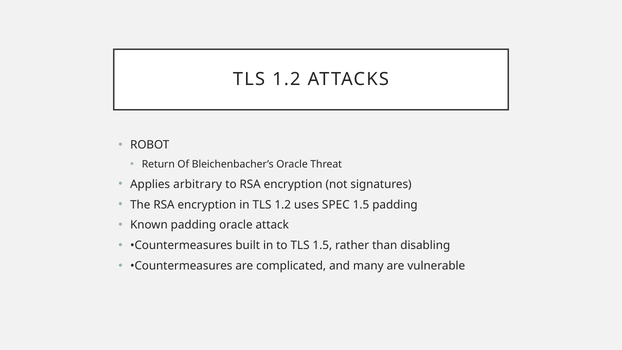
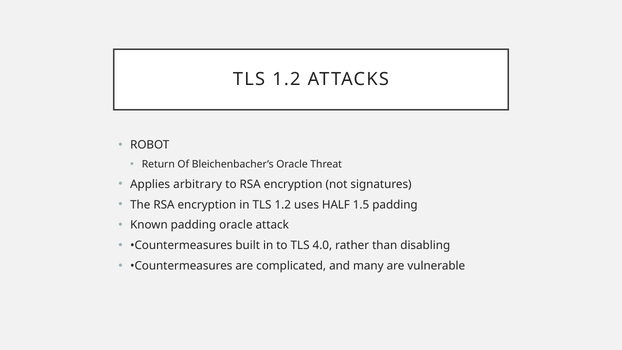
SPEC: SPEC -> HALF
TLS 1.5: 1.5 -> 4.0
